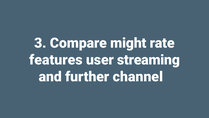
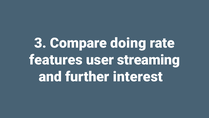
might: might -> doing
channel: channel -> interest
